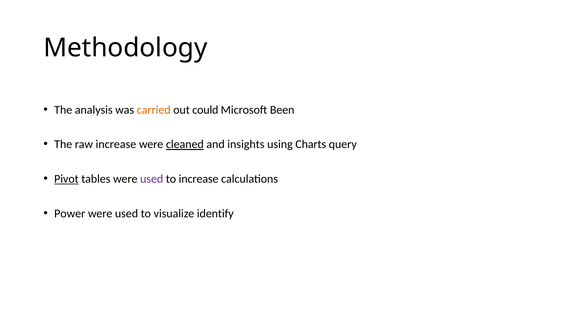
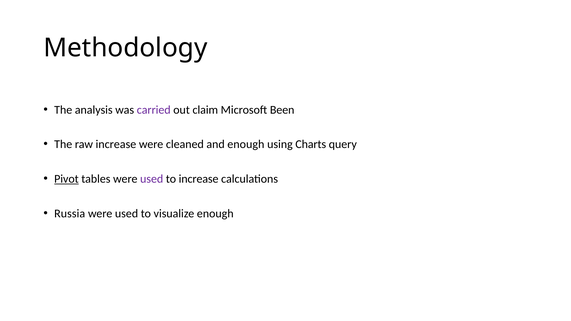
carried colour: orange -> purple
could: could -> claim
cleaned underline: present -> none
and insights: insights -> enough
Power: Power -> Russia
visualize identify: identify -> enough
